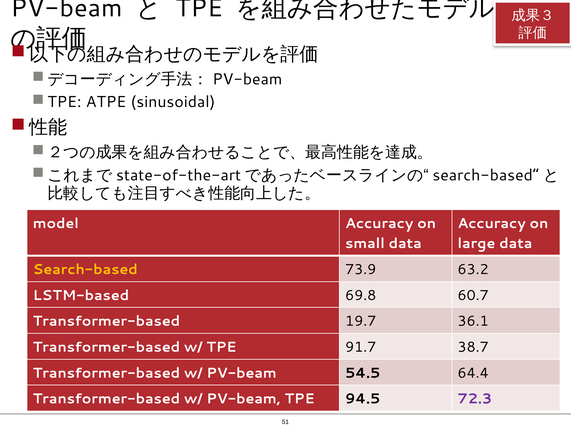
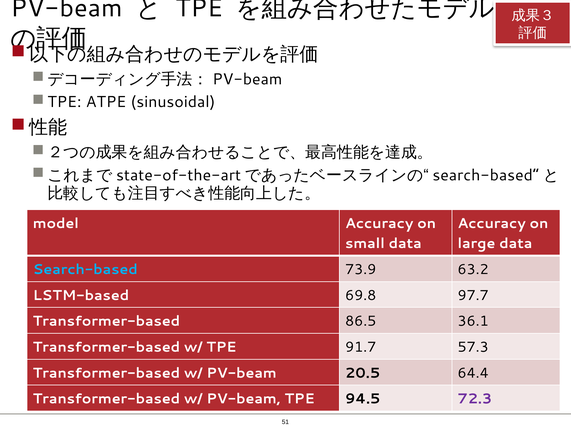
Search-based colour: yellow -> light blue
60.7: 60.7 -> 97.7
19.7: 19.7 -> 86.5
38.7: 38.7 -> 57.3
54.5: 54.5 -> 20.5
